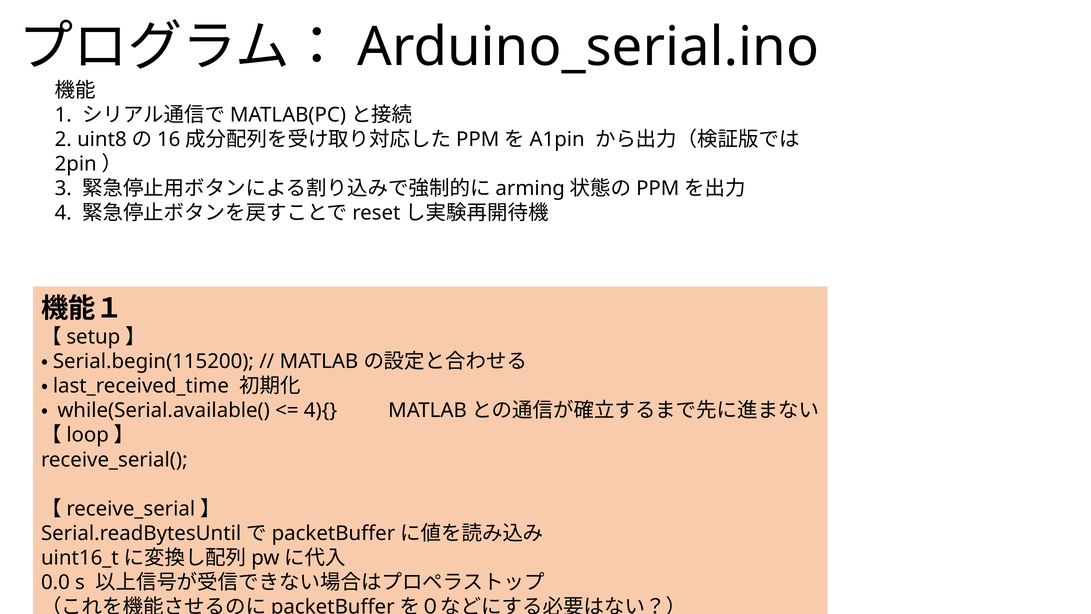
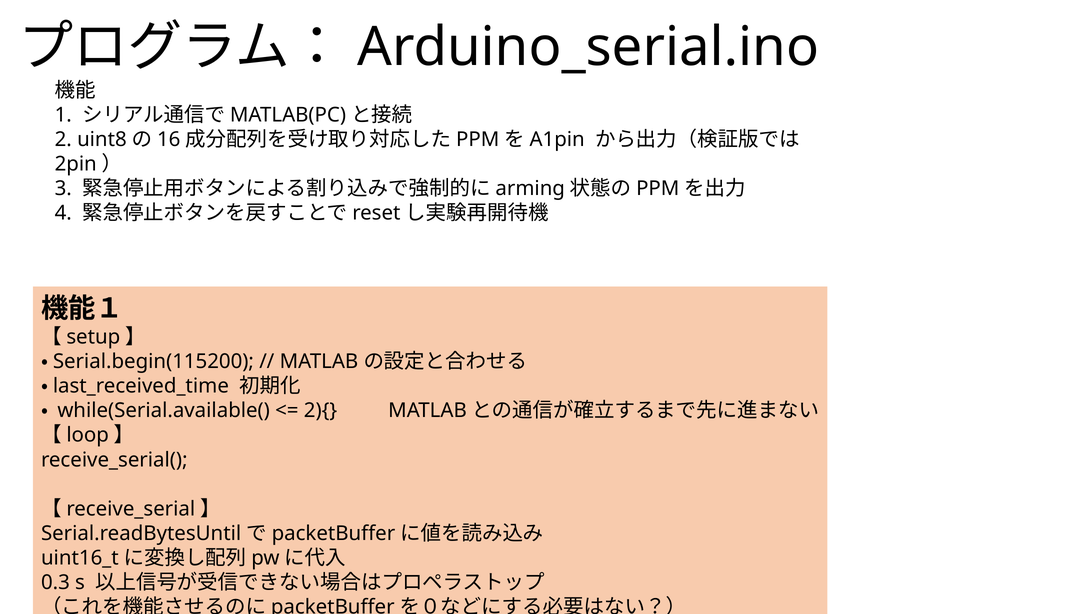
4){: 4){ -> 2){
0.0: 0.0 -> 0.3
